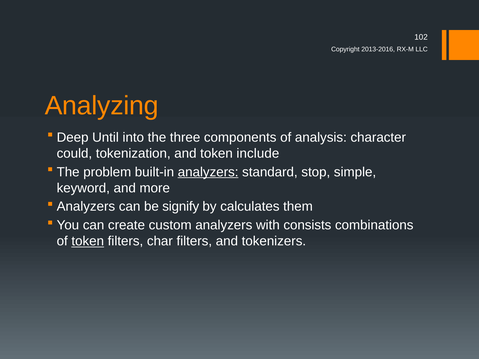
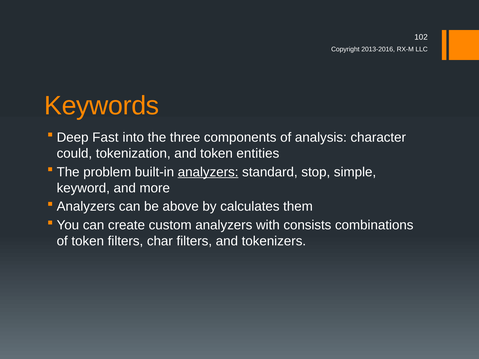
Analyzing: Analyzing -> Keywords
Until: Until -> Fast
include: include -> entities
signify: signify -> above
token at (88, 241) underline: present -> none
